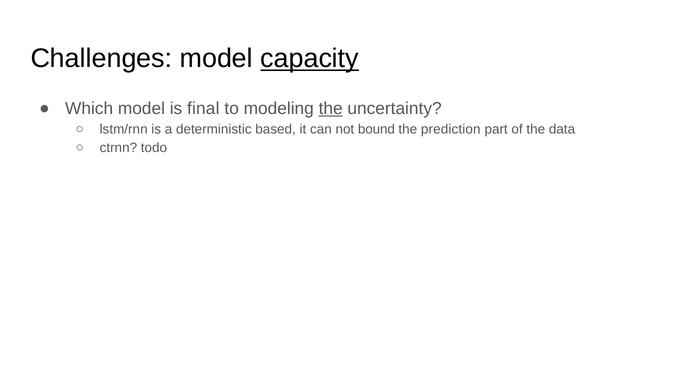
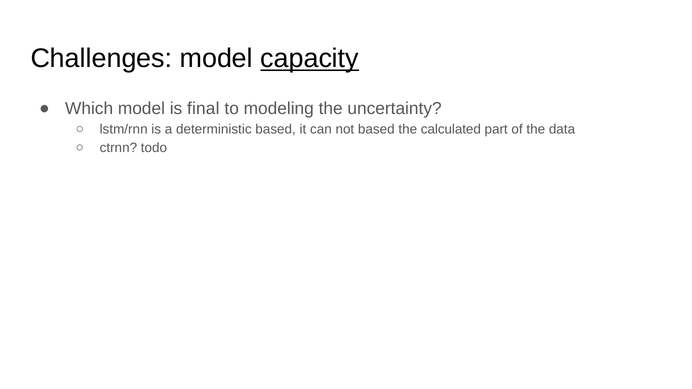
the at (331, 109) underline: present -> none
not bound: bound -> based
prediction: prediction -> calculated
